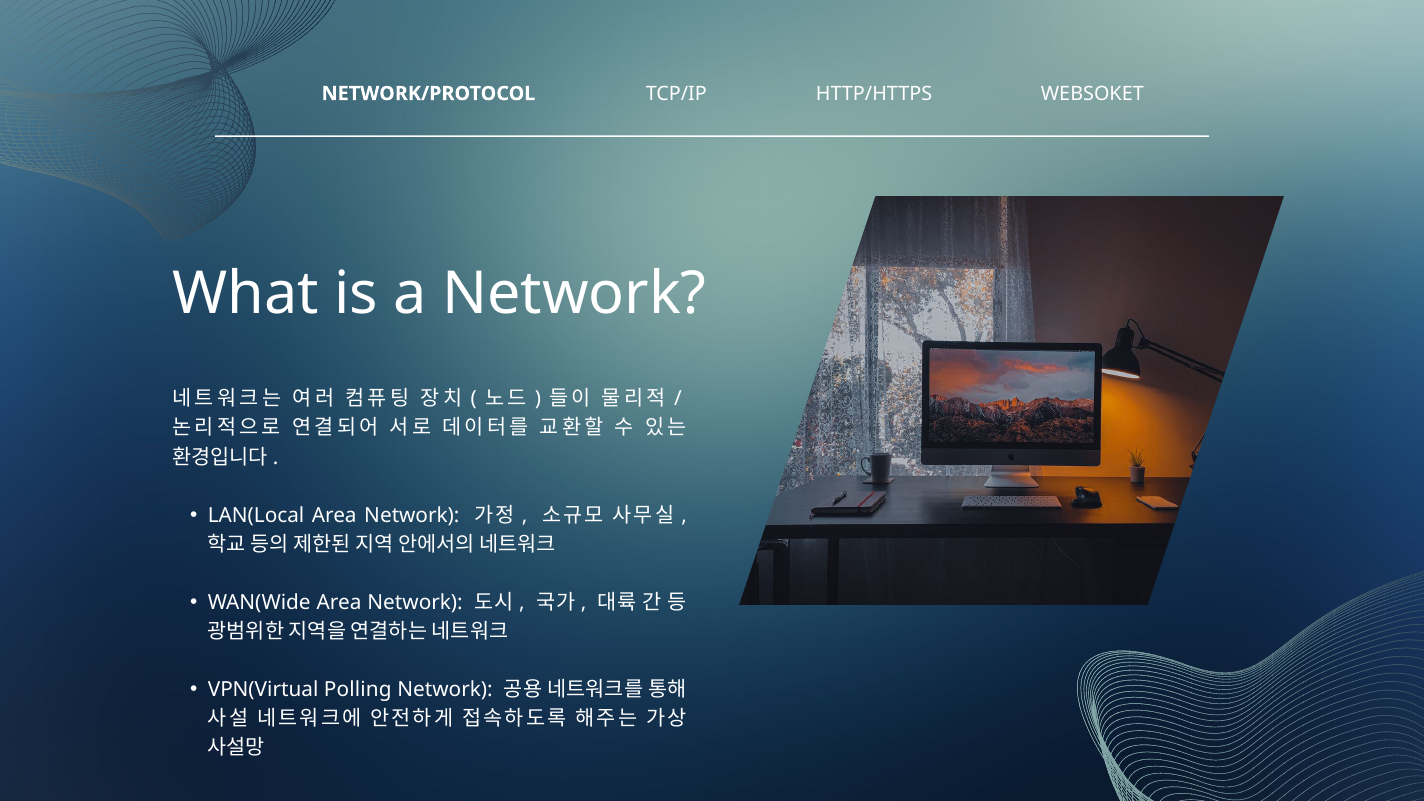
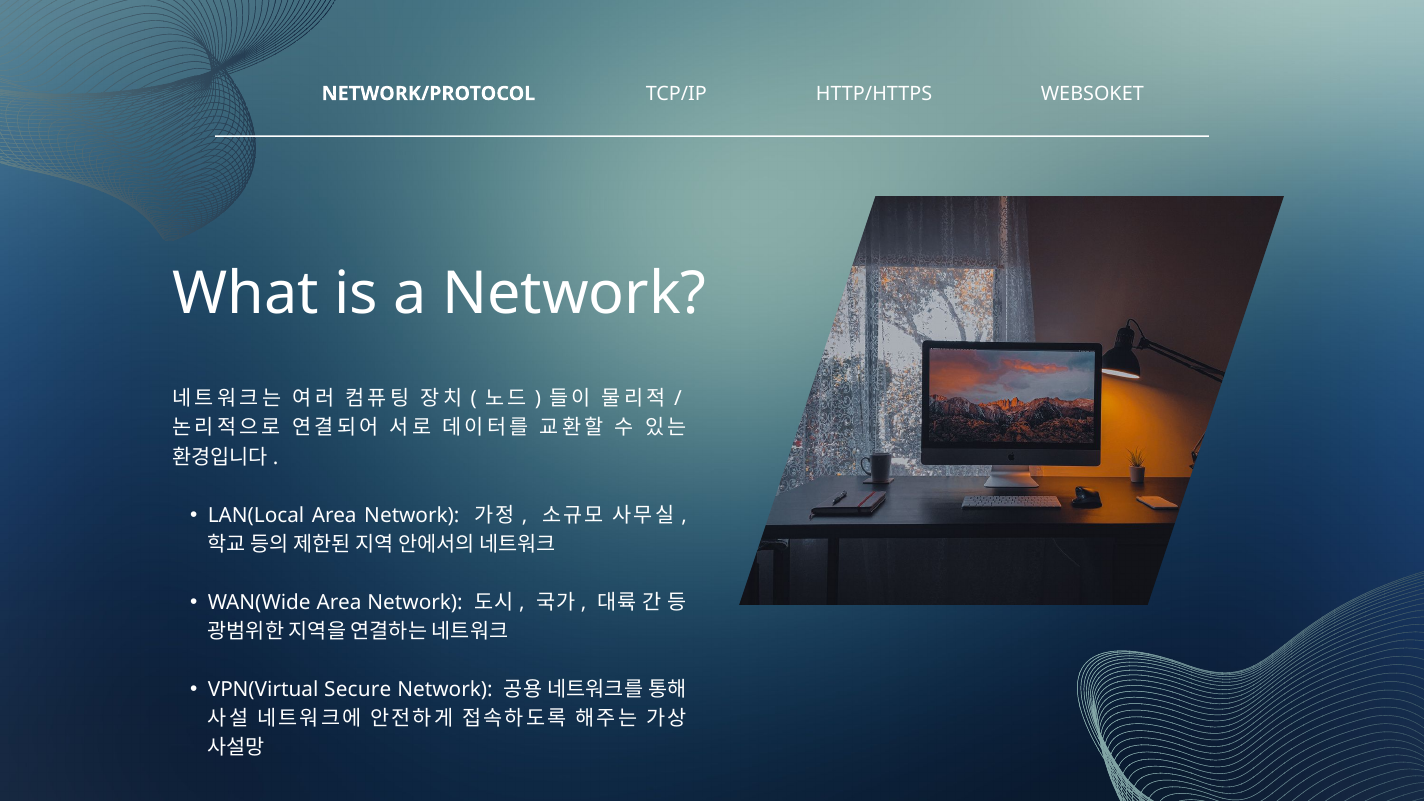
Polling: Polling -> Secure
